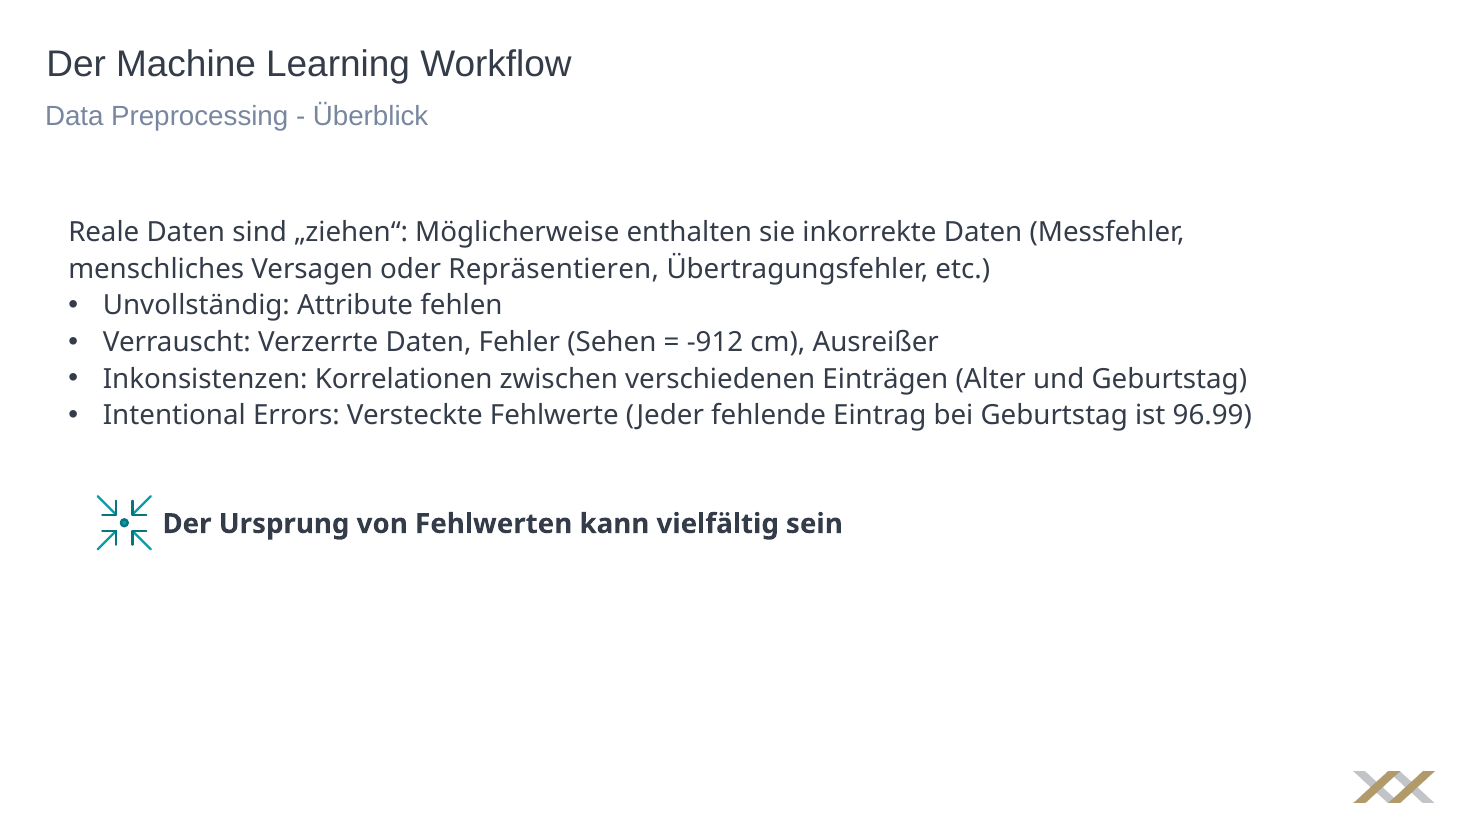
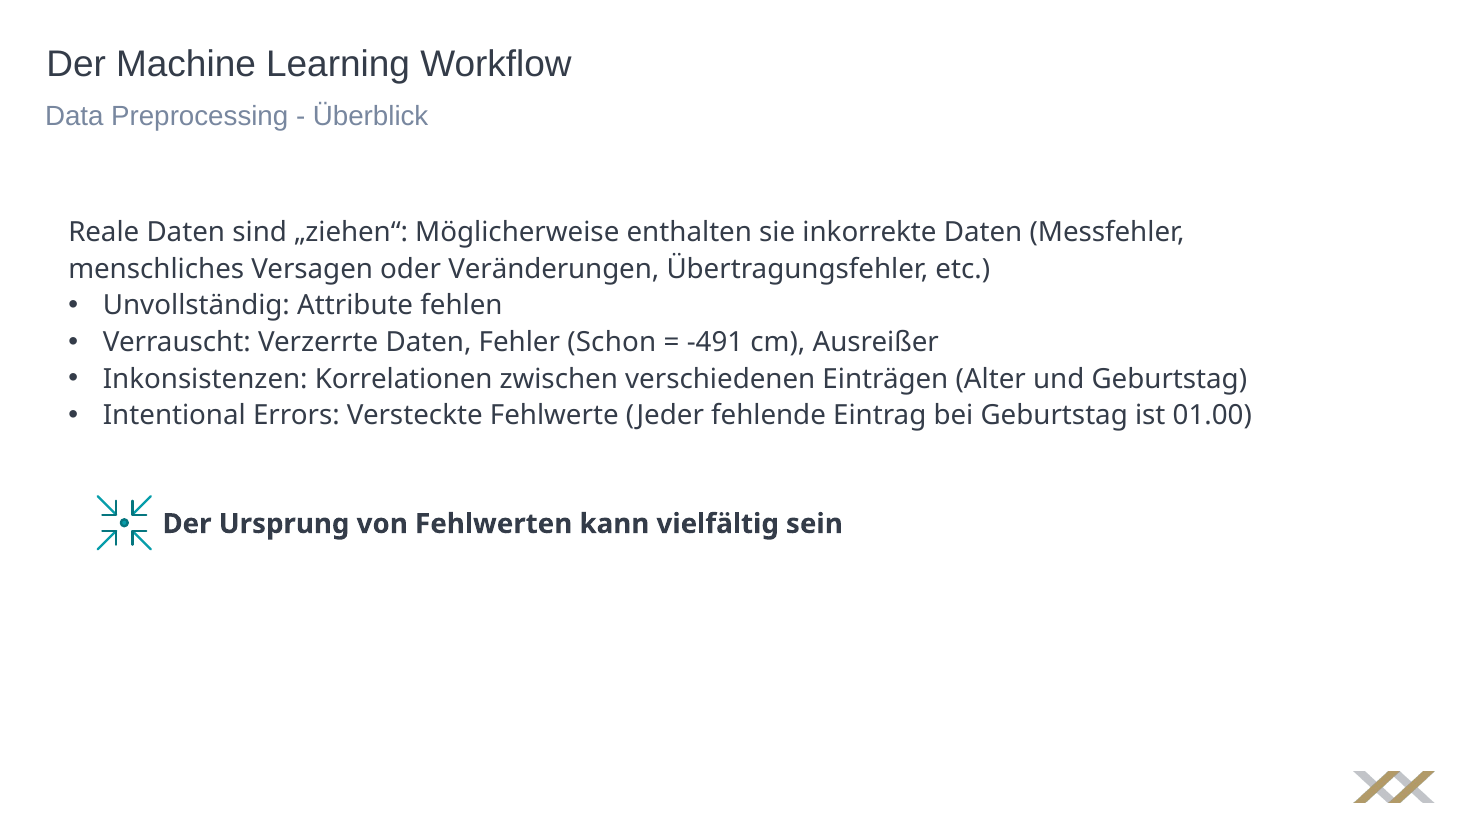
Repräsentieren: Repräsentieren -> Veränderungen
Sehen: Sehen -> Schon
-912: -912 -> -491
96.99: 96.99 -> 01.00
